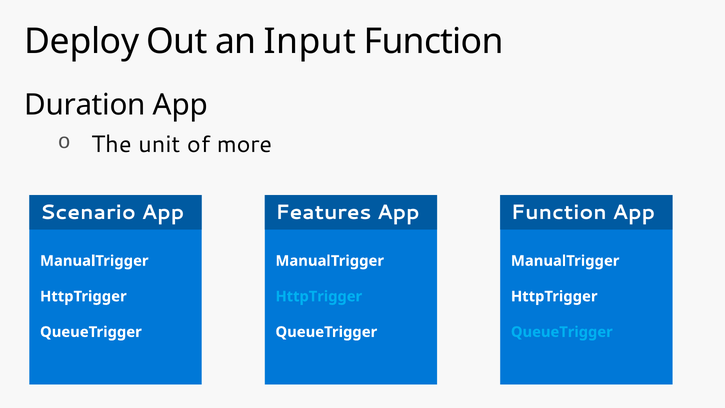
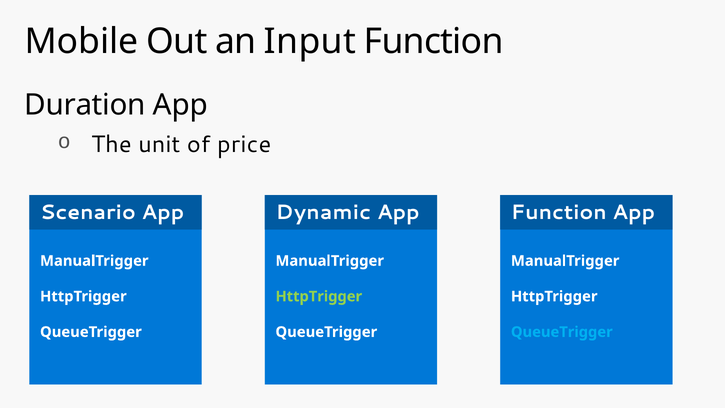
Deploy: Deploy -> Mobile
more: more -> price
Features: Features -> Dynamic
HttpTrigger at (319, 296) colour: light blue -> light green
